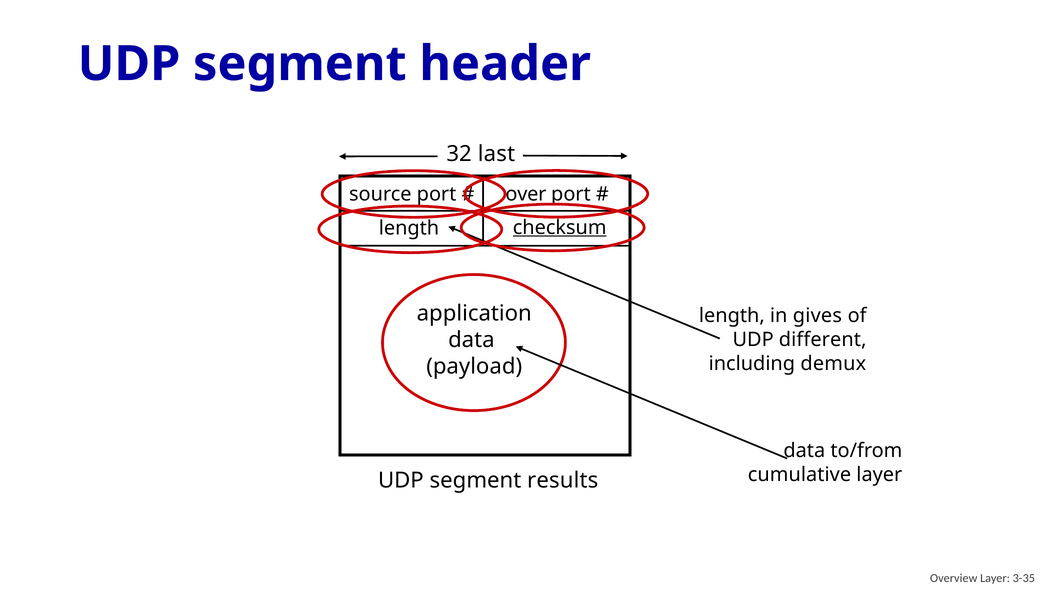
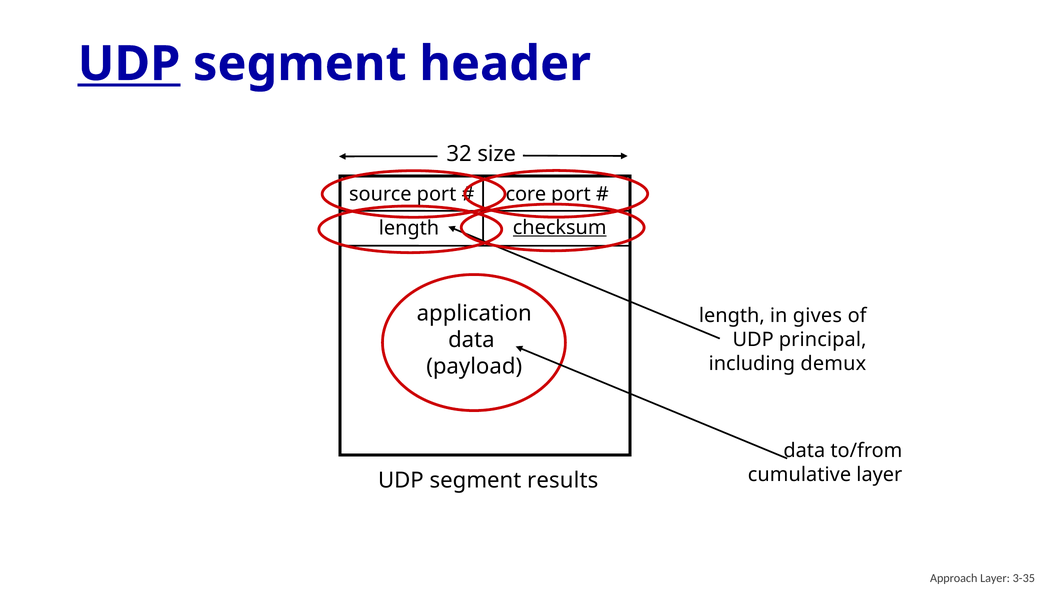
UDP at (129, 64) underline: none -> present
last: last -> size
over: over -> core
different: different -> principal
Overview: Overview -> Approach
